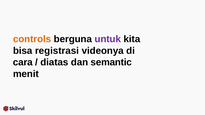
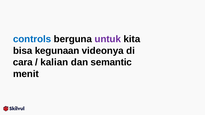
controls colour: orange -> blue
registrasi: registrasi -> kegunaan
diatas: diatas -> kalian
